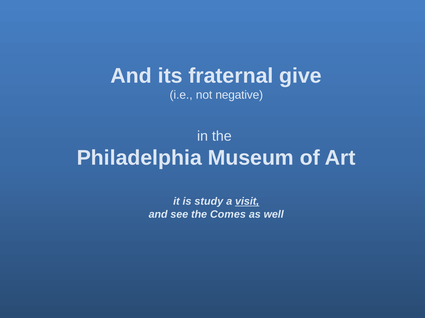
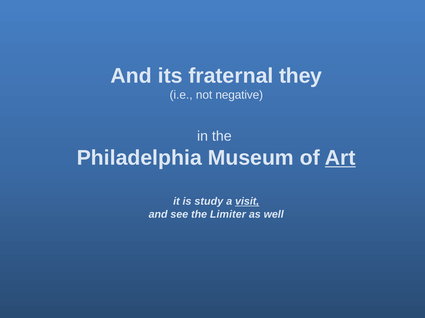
give: give -> they
Art underline: none -> present
Comes: Comes -> Limiter
